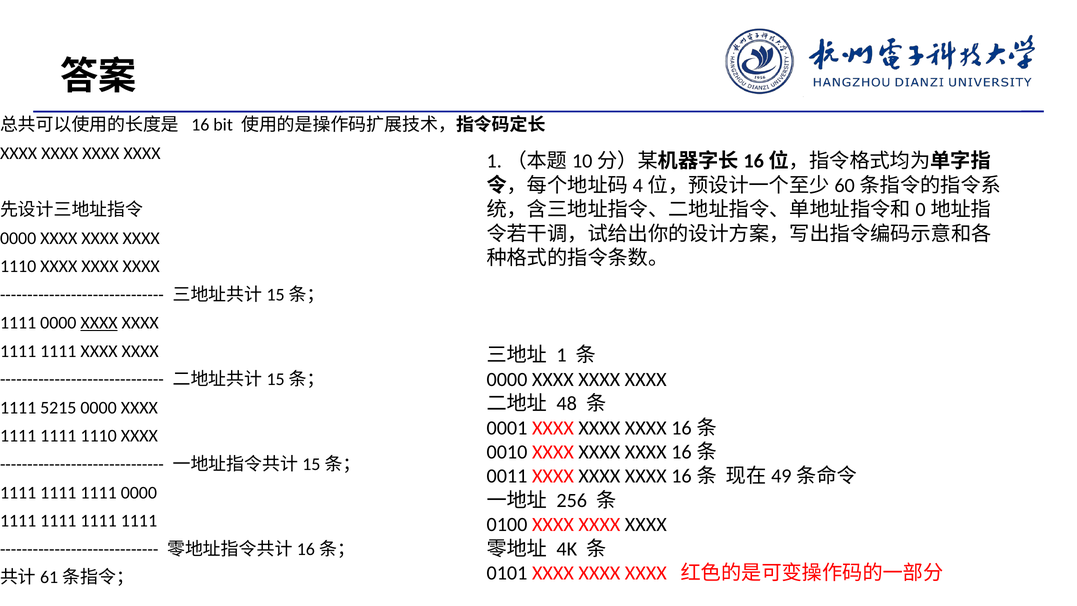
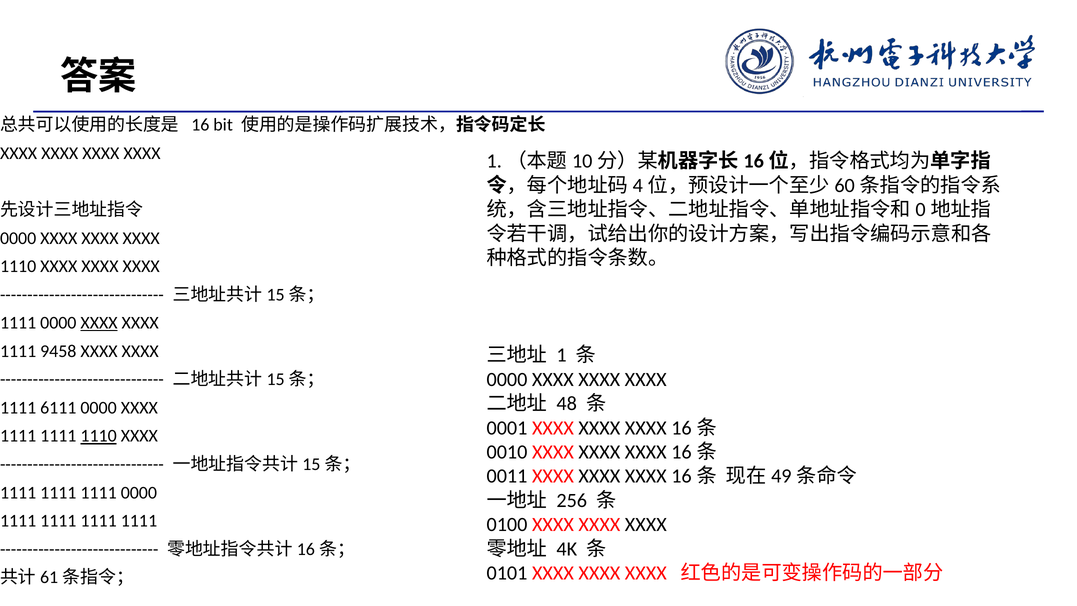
1111 at (58, 351): 1111 -> 9458
5215: 5215 -> 6111
1110 at (99, 436) underline: none -> present
